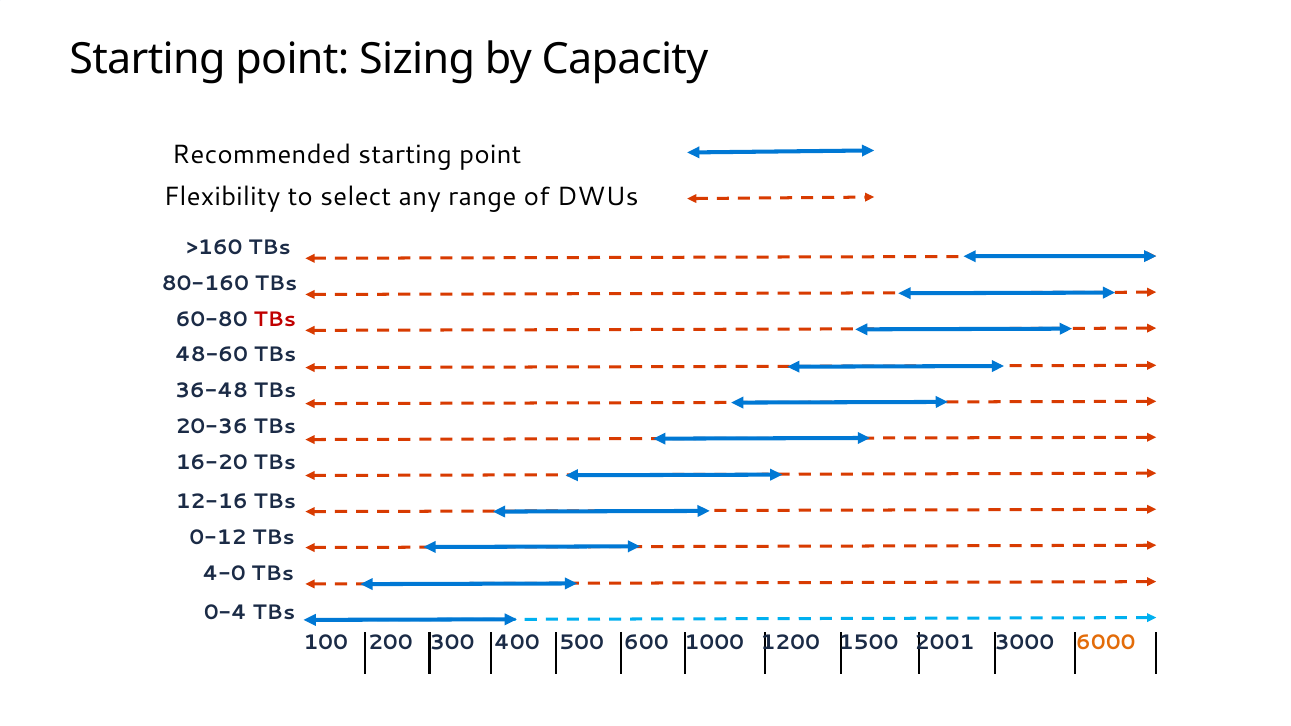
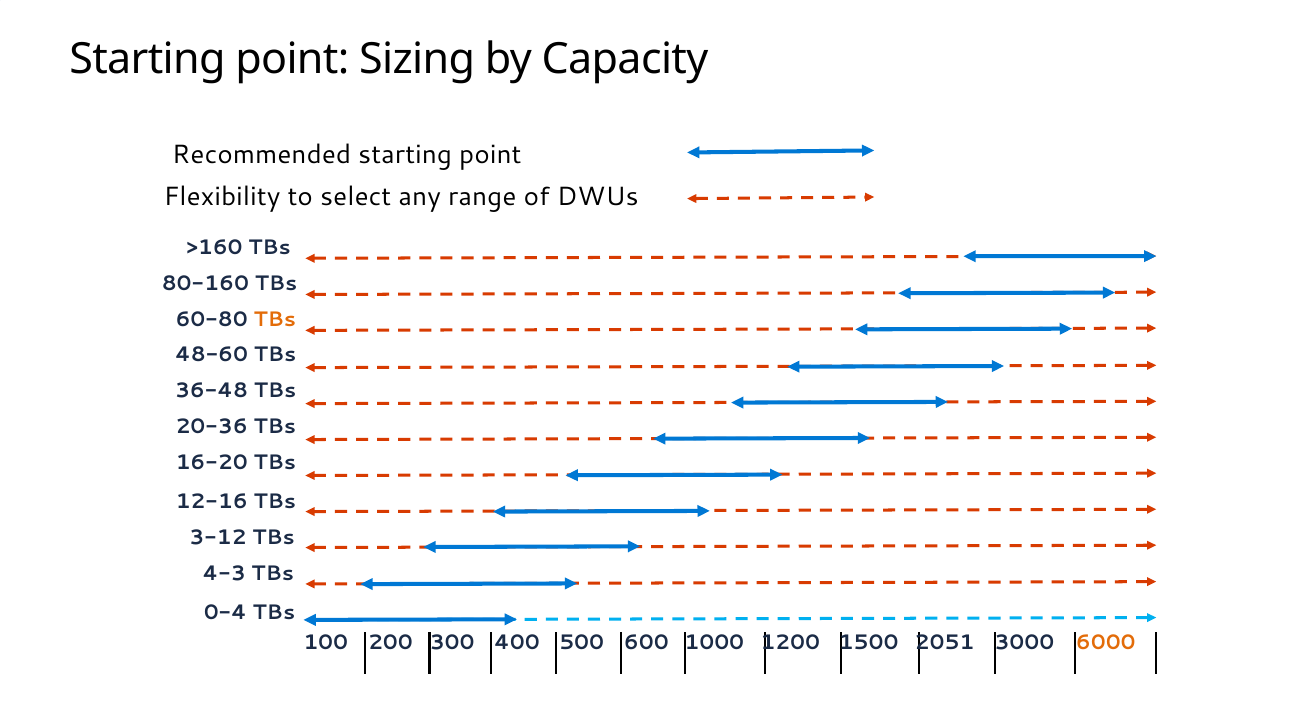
TBs at (275, 320) colour: red -> orange
0-12: 0-12 -> 3-12
4-0: 4-0 -> 4-3
2001: 2001 -> 2051
